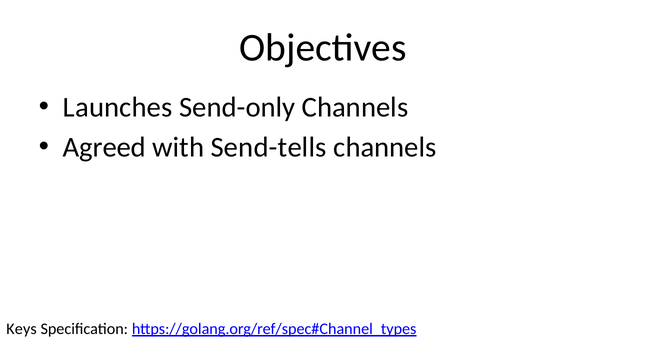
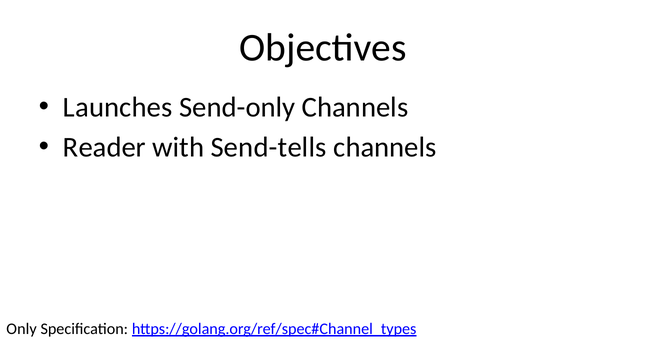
Agreed: Agreed -> Reader
Keys: Keys -> Only
